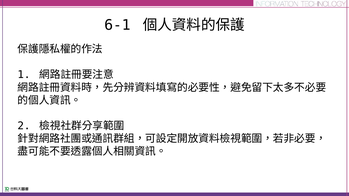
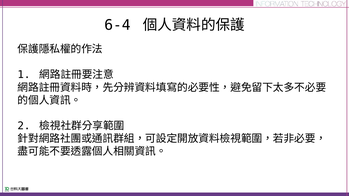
6-1: 6-1 -> 6-4
